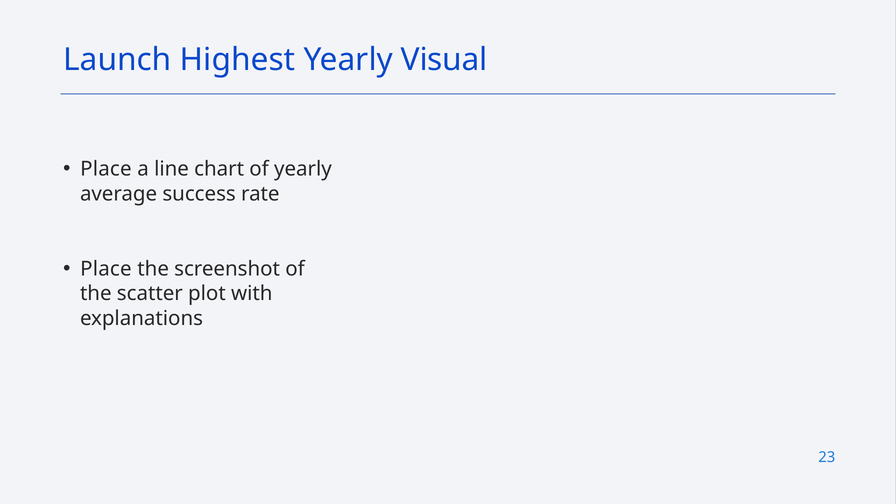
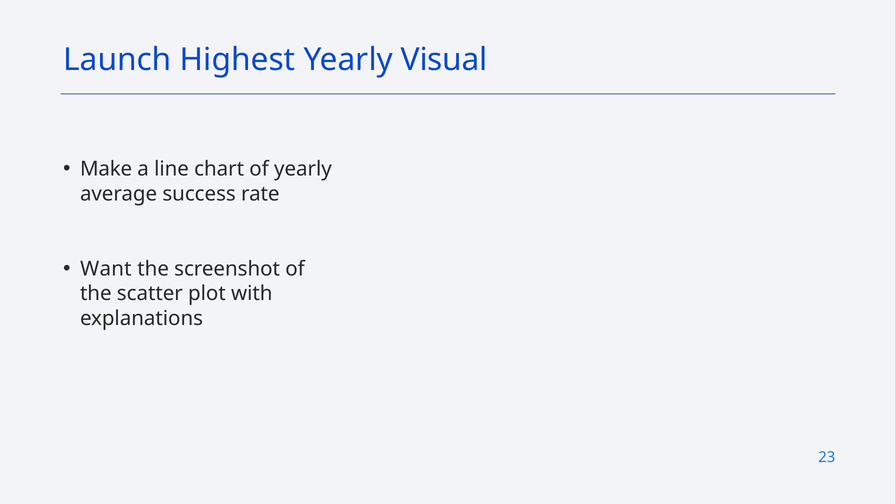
Place at (106, 169): Place -> Make
Place at (106, 269): Place -> Want
